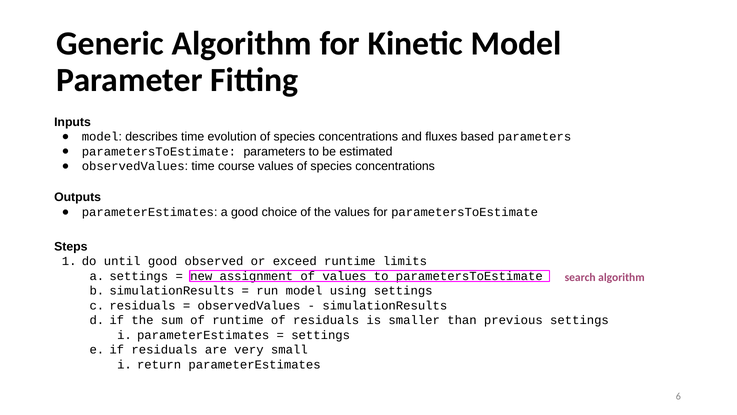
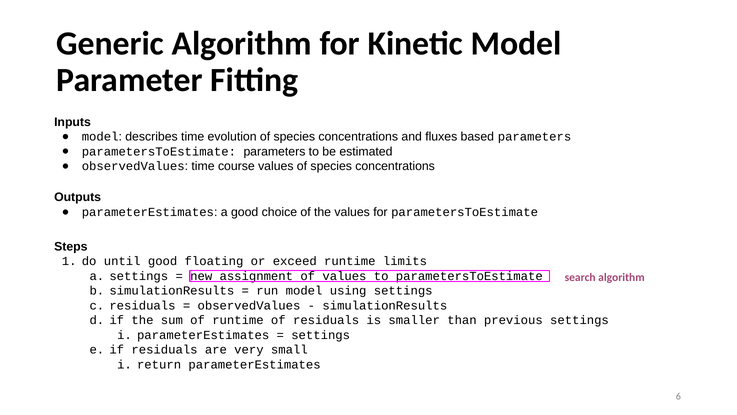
observed: observed -> floating
